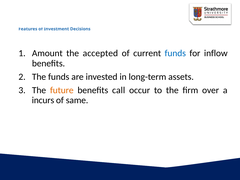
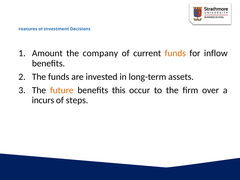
accepted: accepted -> company
funds at (175, 53) colour: blue -> orange
call: call -> this
same: same -> steps
